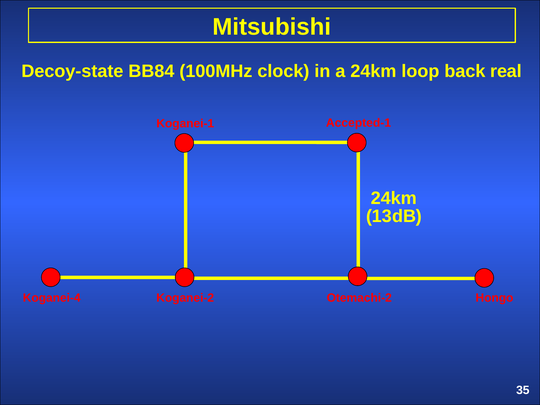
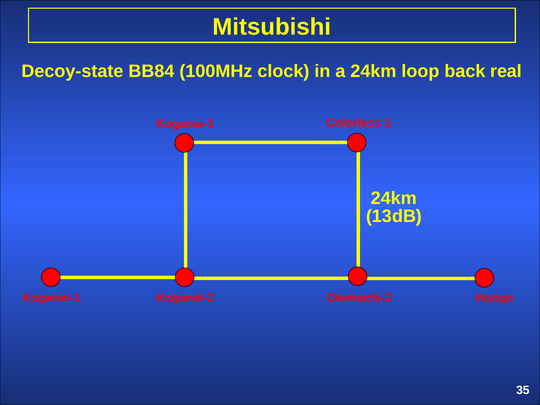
Accepted-1: Accepted-1 -> Colorless-1
Koganei-4 at (52, 298): Koganei-4 -> Koganei-1
